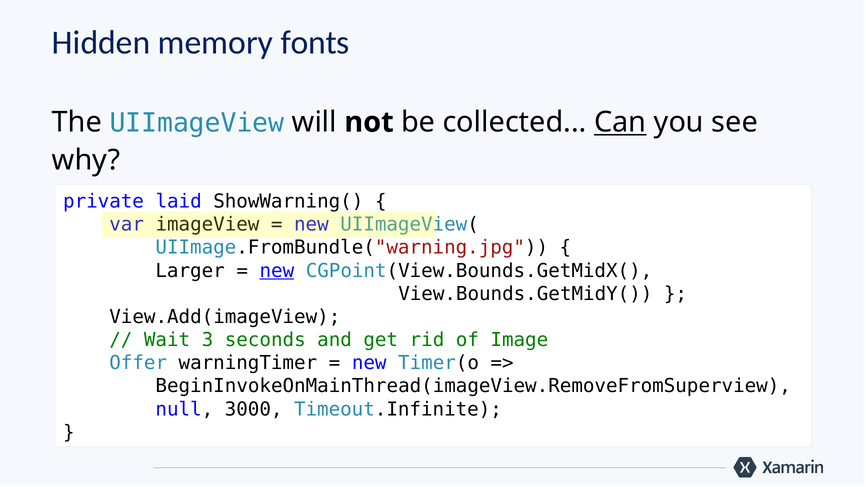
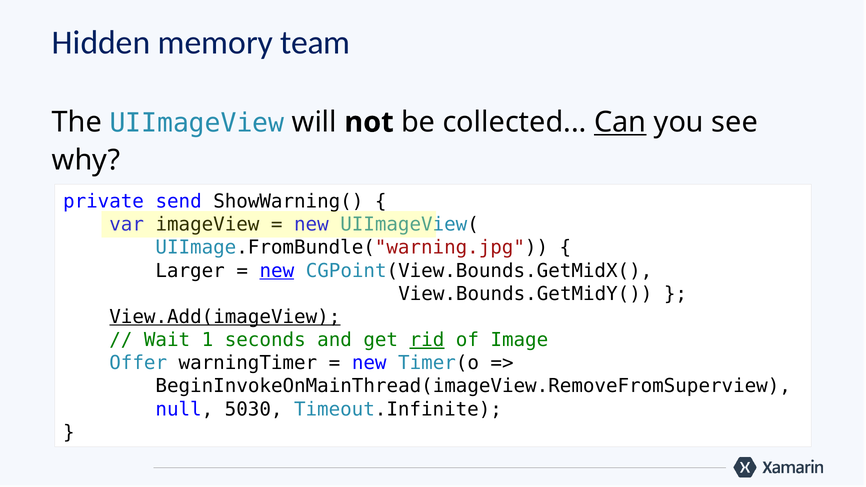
fonts: fonts -> team
laid: laid -> send
View.Add(imageView underline: none -> present
3: 3 -> 1
rid underline: none -> present
3000: 3000 -> 5030
